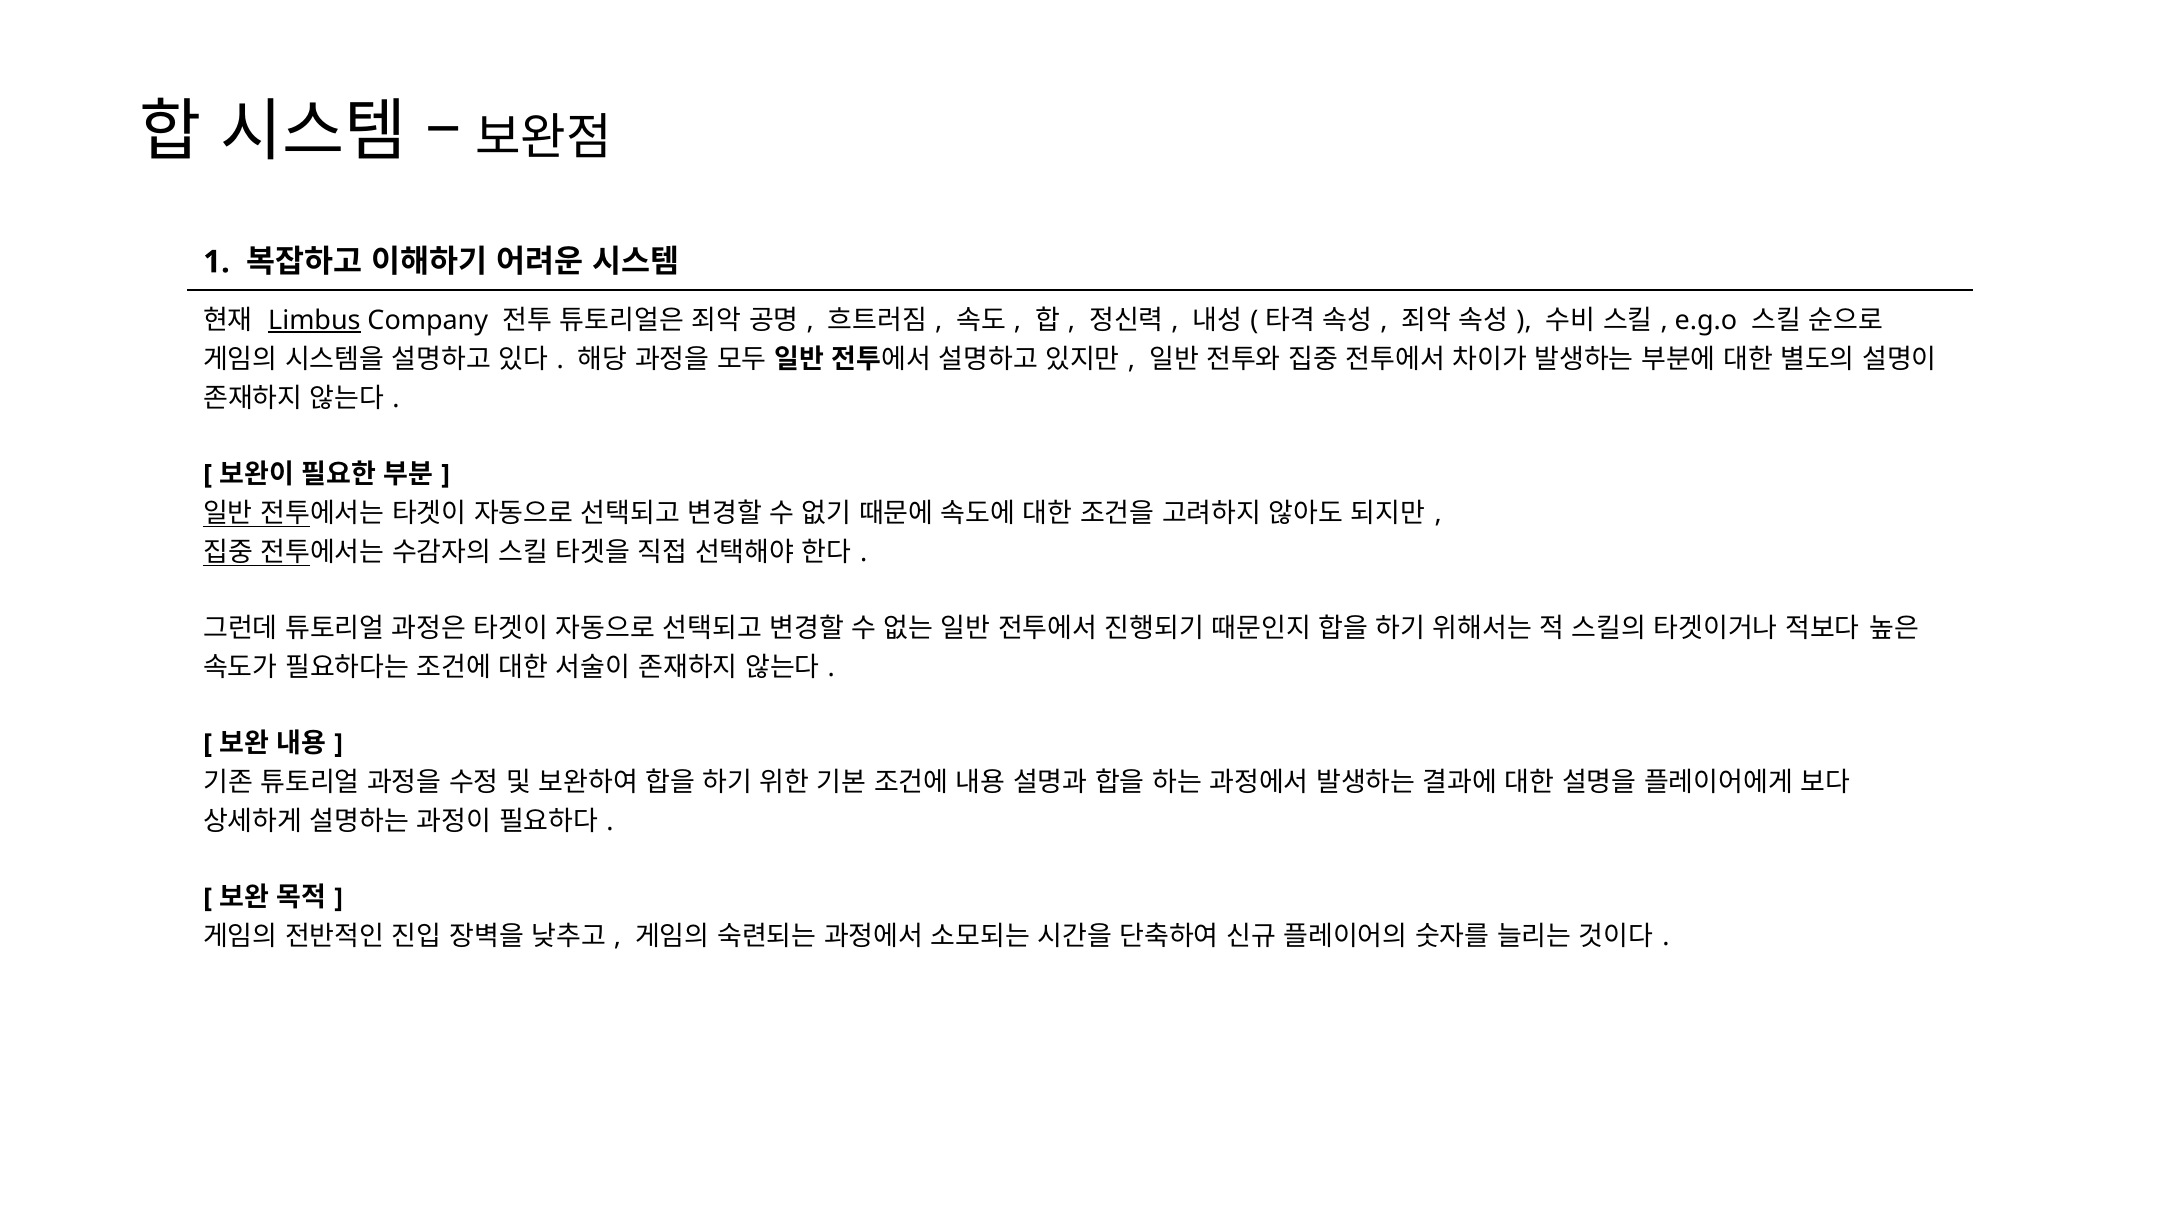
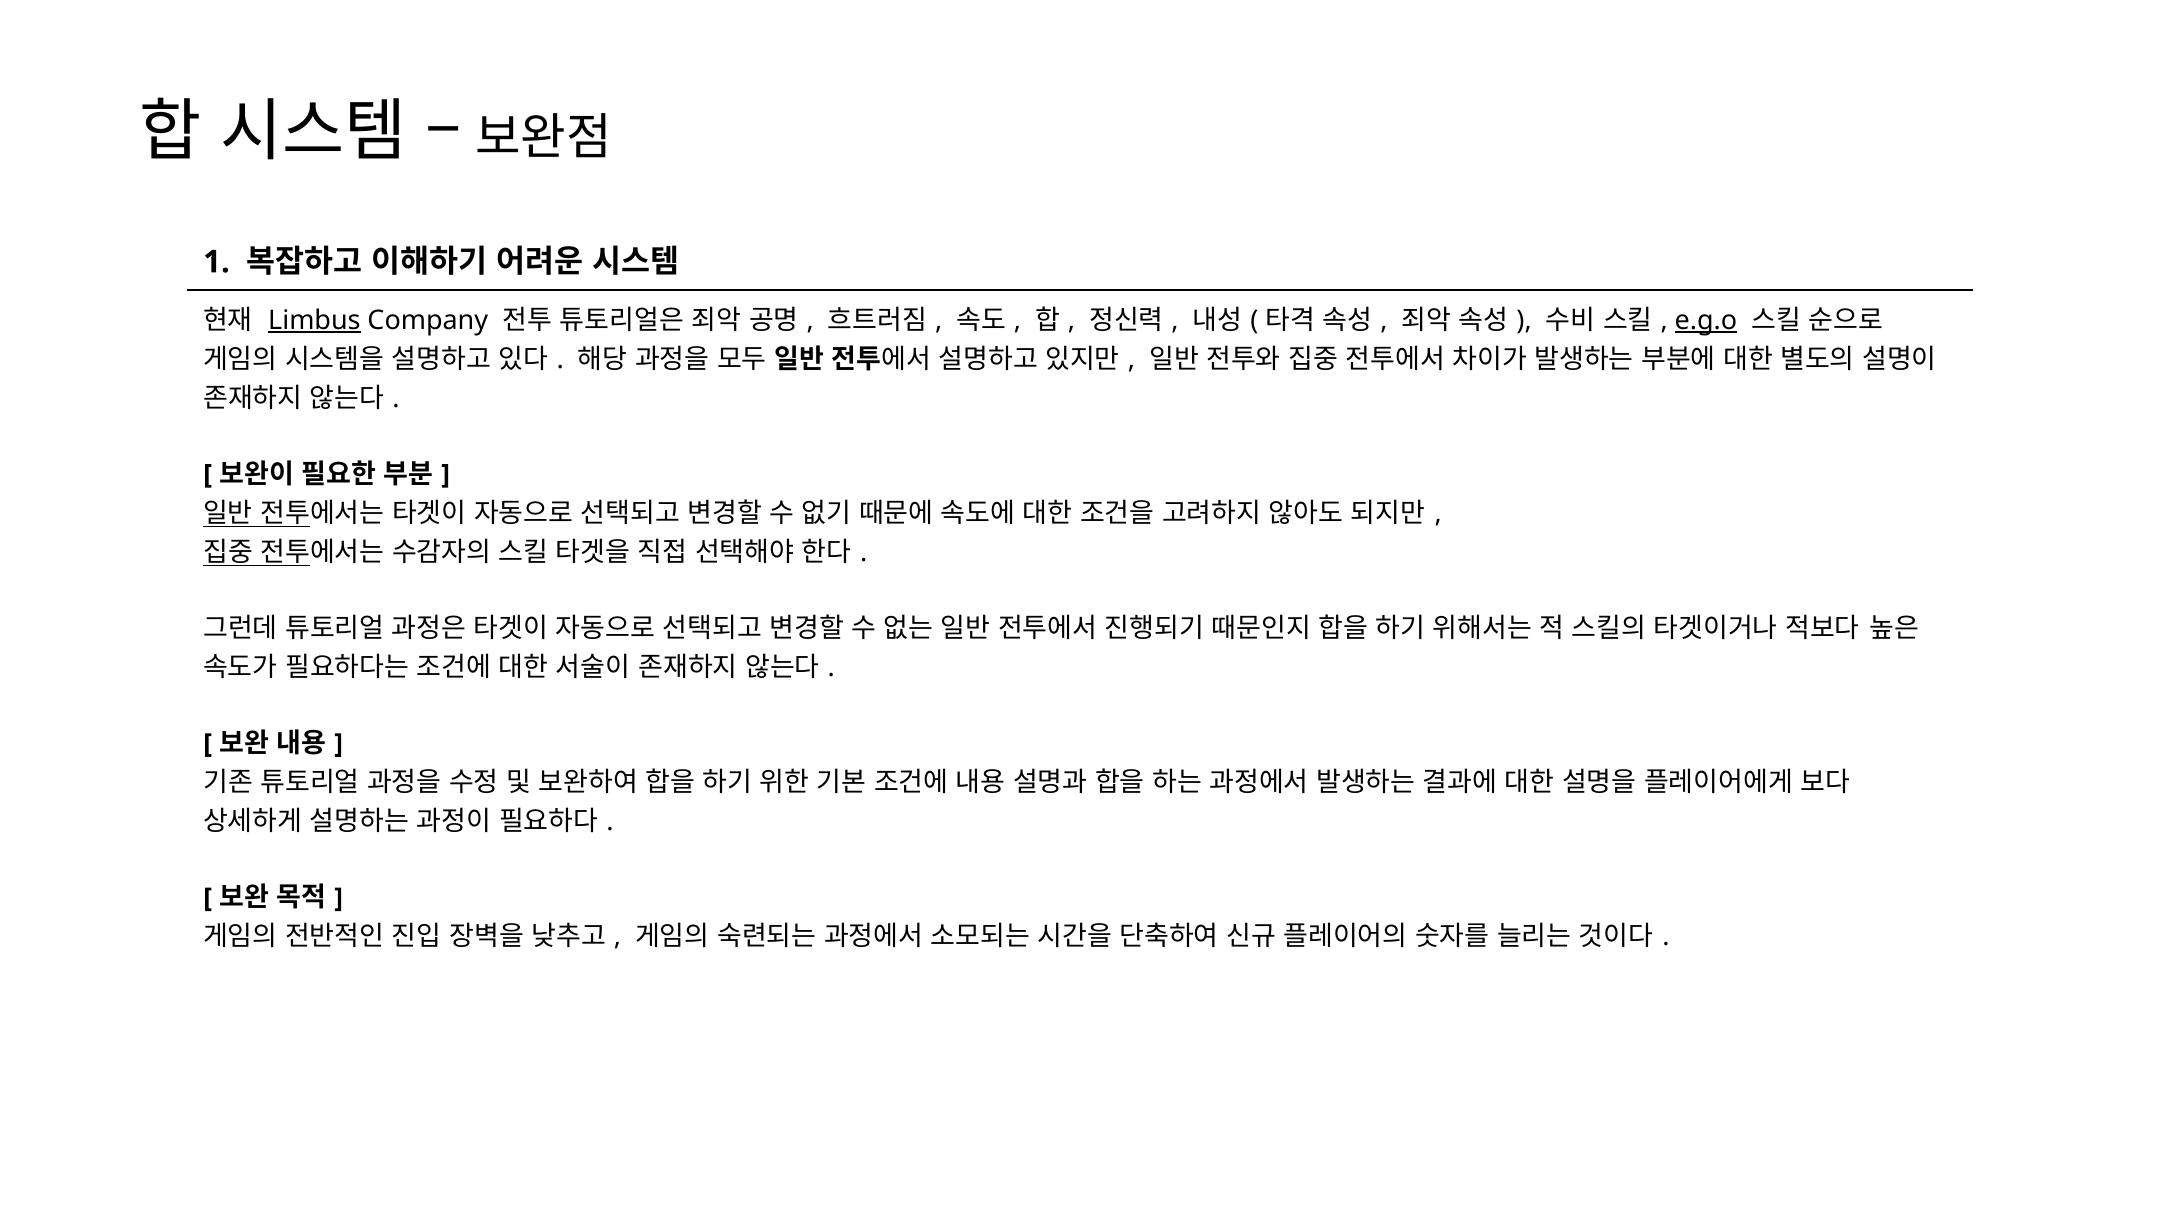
e.g.o underline: none -> present
